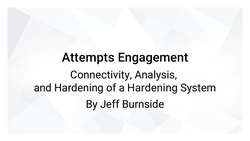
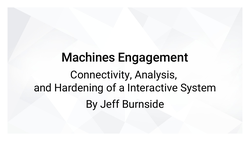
Attempts: Attempts -> Machines
a Hardening: Hardening -> Interactive
